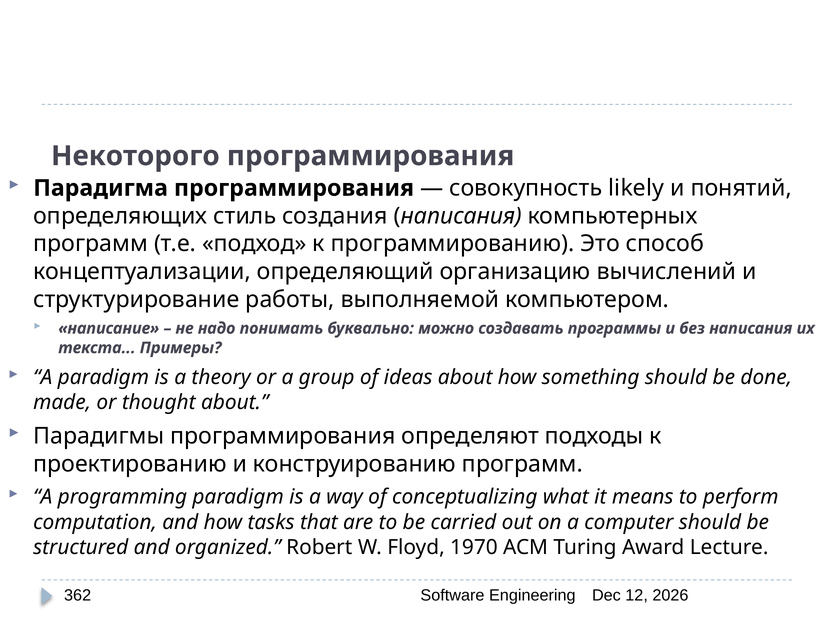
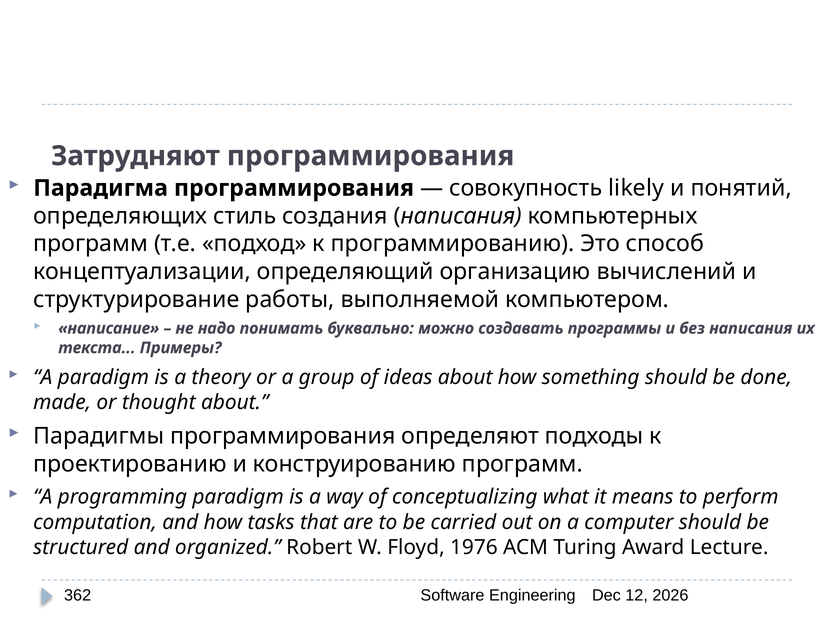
Некоторого: Некоторого -> Затрудняют
1970: 1970 -> 1976
